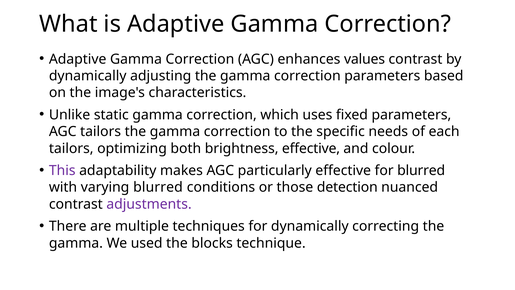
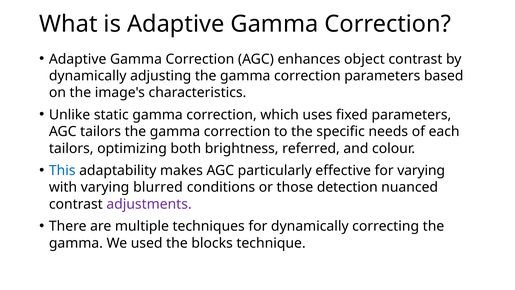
values: values -> object
brightness effective: effective -> referred
This colour: purple -> blue
for blurred: blurred -> varying
